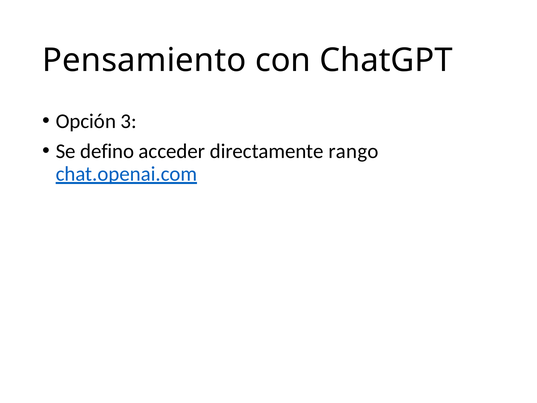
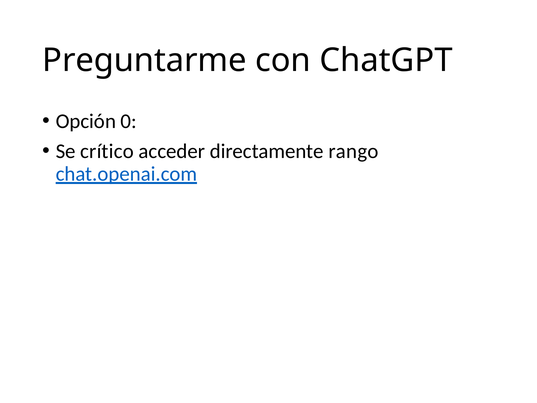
Pensamiento: Pensamiento -> Preguntarme
3: 3 -> 0
defino: defino -> crítico
